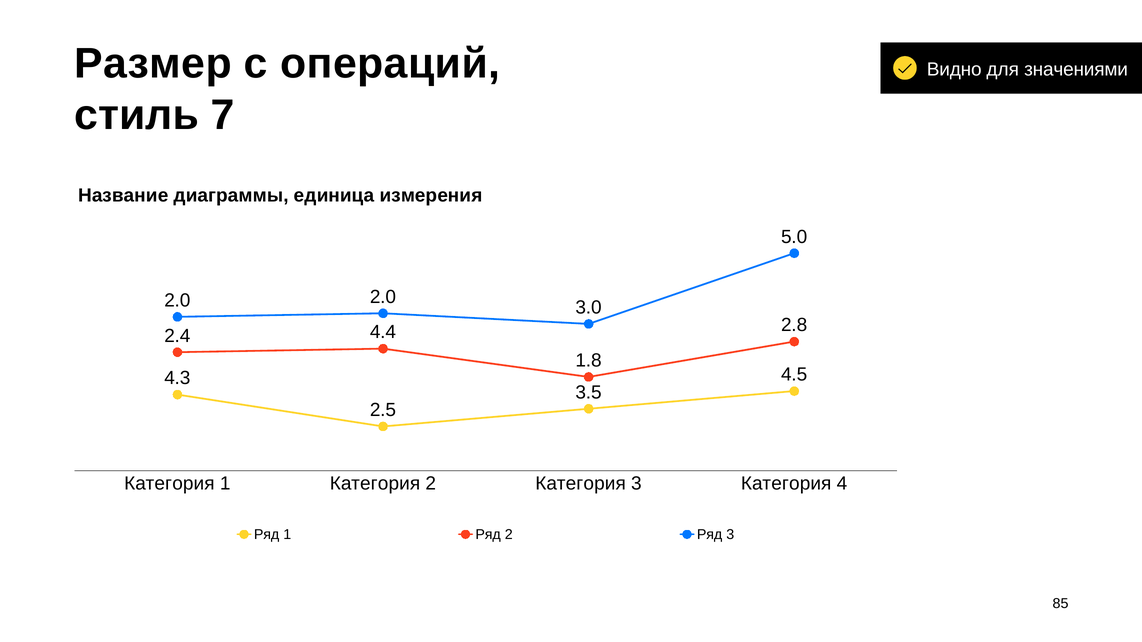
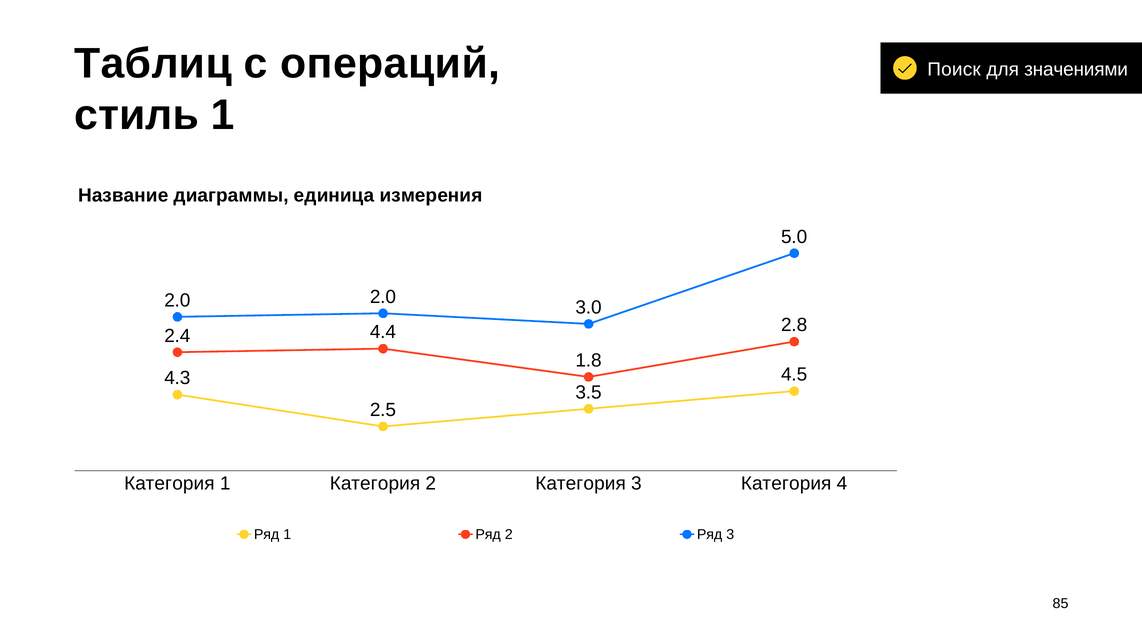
Размер: Размер -> Таблиц
Видно: Видно -> Поиск
стиль 7: 7 -> 1
